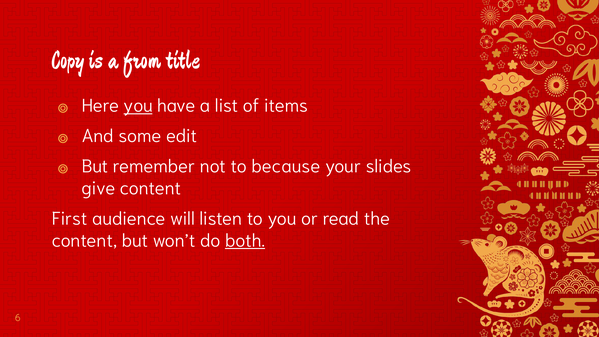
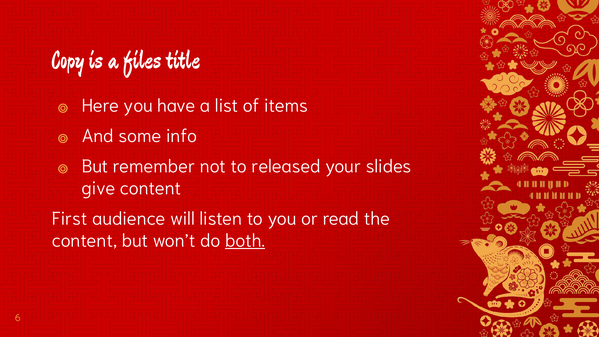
from: from -> files
you at (138, 106) underline: present -> none
edit: edit -> info
because: because -> released
